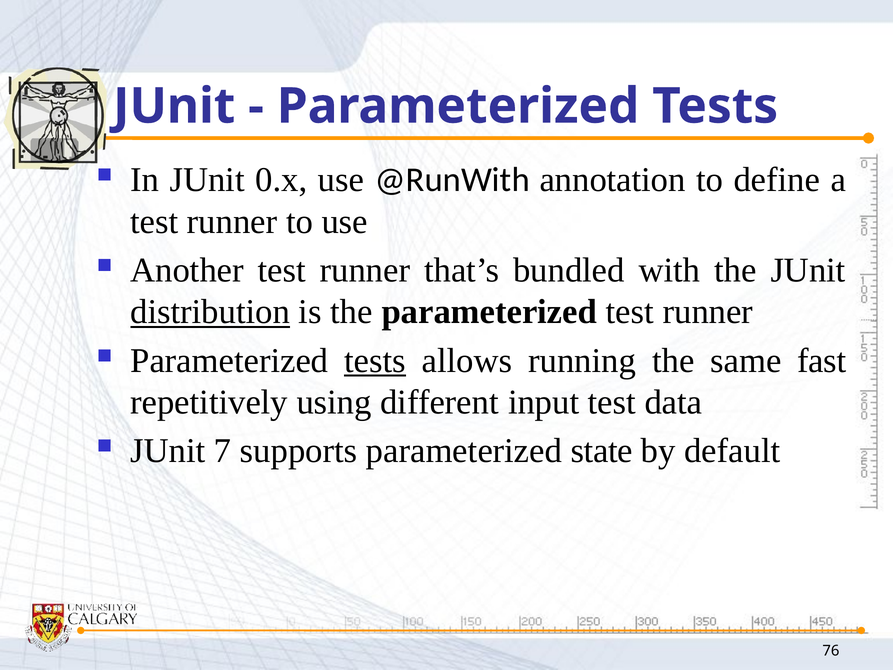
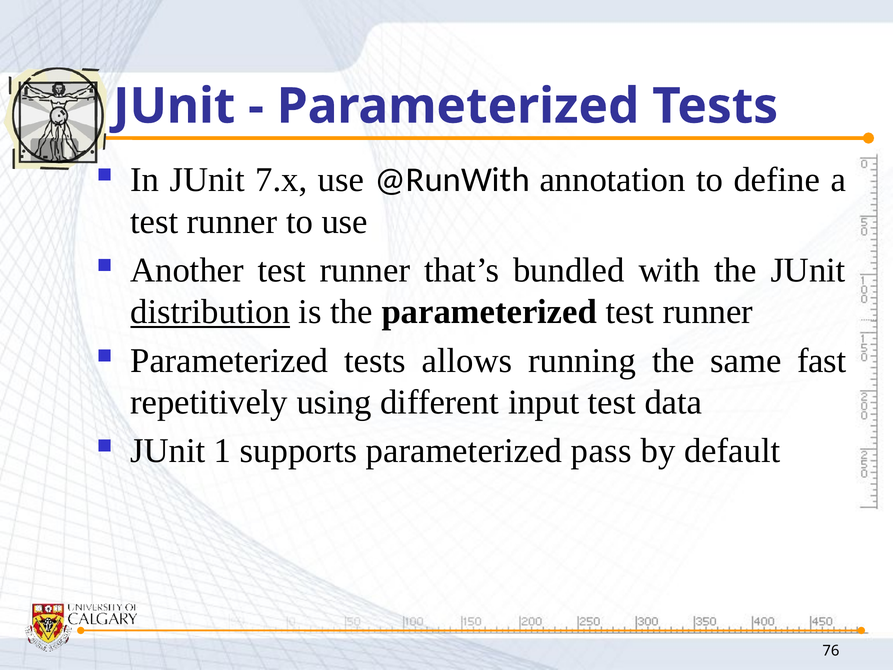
0.x: 0.x -> 7.x
tests at (375, 360) underline: present -> none
7: 7 -> 1
state: state -> pass
